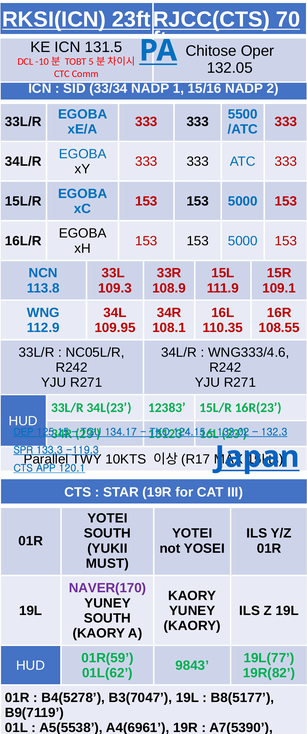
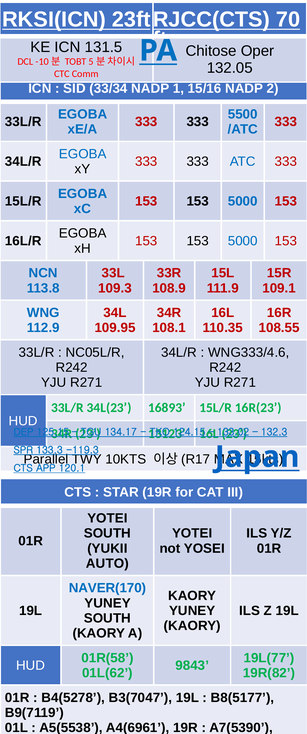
12383: 12383 -> 16893
MUST: MUST -> AUTO
NAVER(170 colour: purple -> blue
01R(59: 01R(59 -> 01R(58
